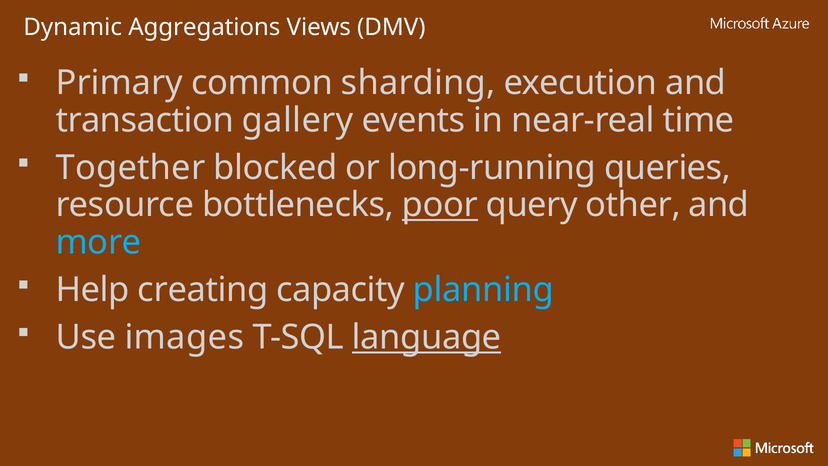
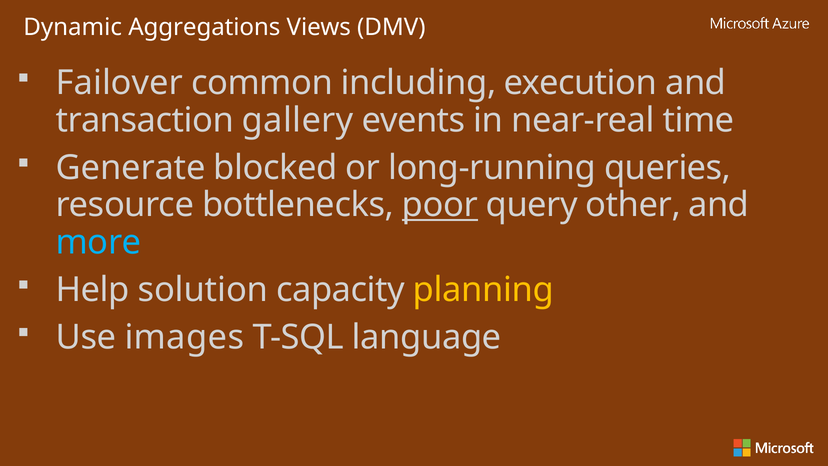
Primary: Primary -> Failover
sharding: sharding -> including
Together: Together -> Generate
creating: creating -> solution
planning colour: light blue -> yellow
language underline: present -> none
